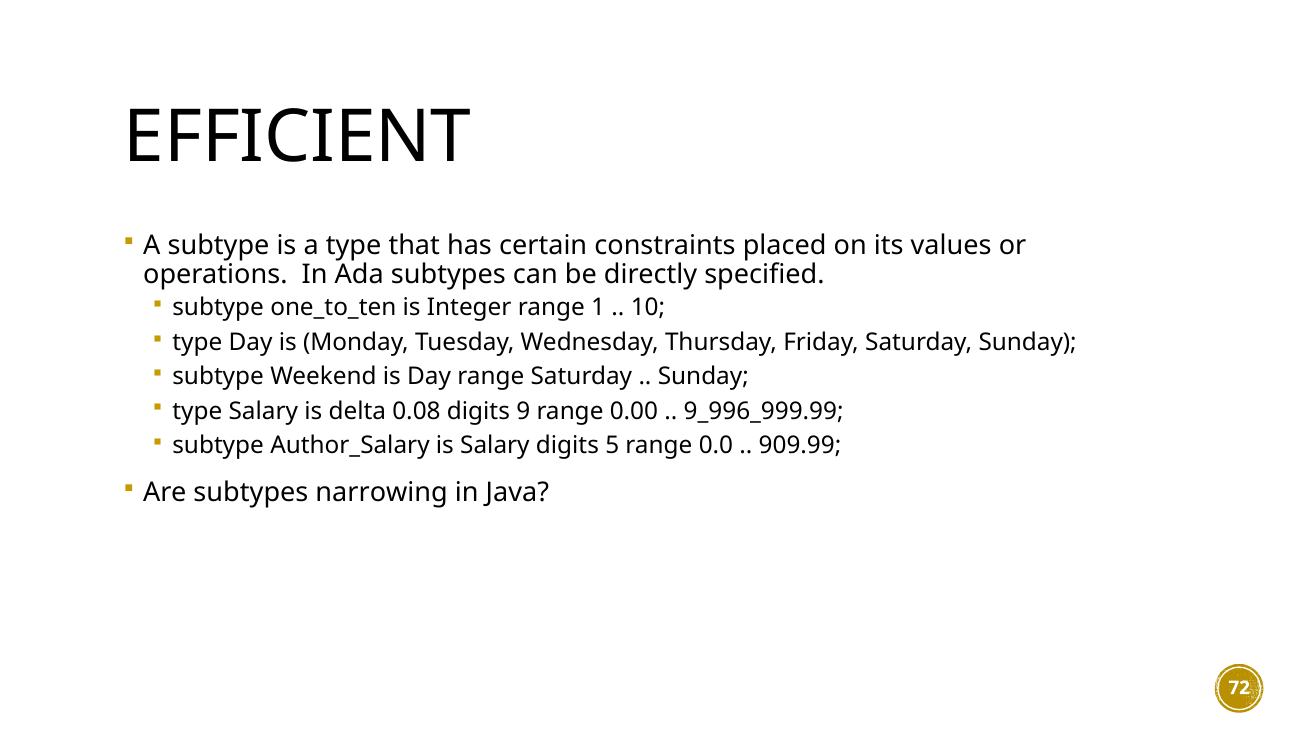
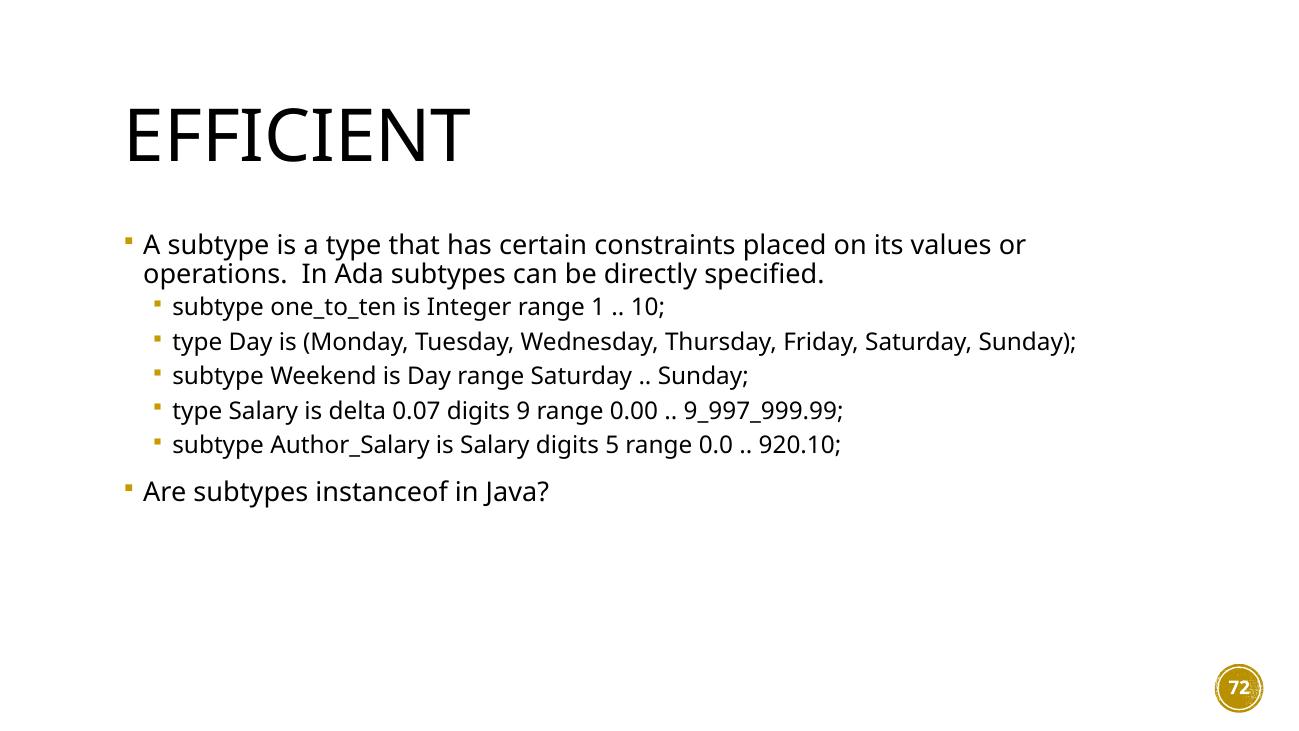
0.08: 0.08 -> 0.07
9_996_999.99: 9_996_999.99 -> 9_997_999.99
909.99: 909.99 -> 920.10
narrowing: narrowing -> instanceof
